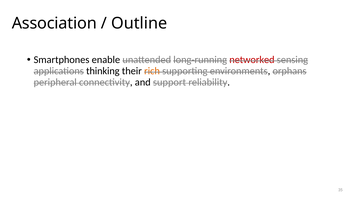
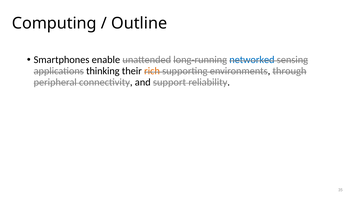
Association: Association -> Computing
networked colour: red -> blue
orphans: orphans -> through
